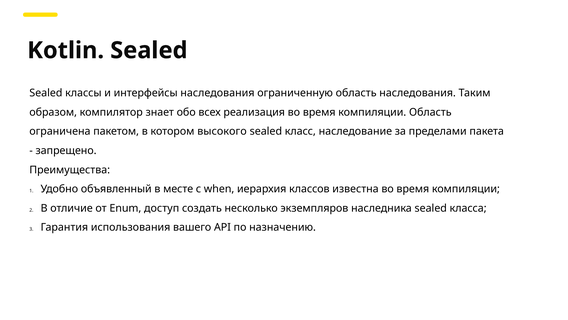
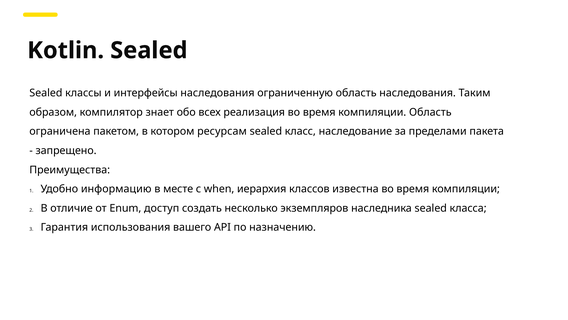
высокого: высокого -> ресурсам
объявленный: объявленный -> информацию
